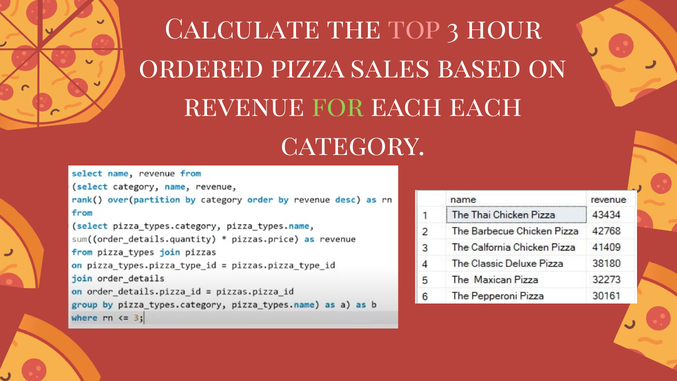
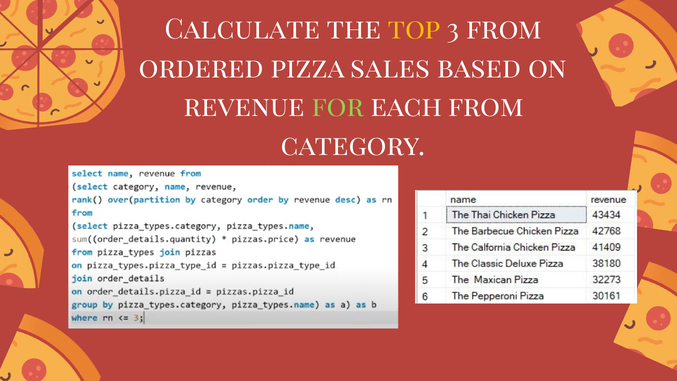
top colour: pink -> yellow
3 hour: hour -> from
each each: each -> from
